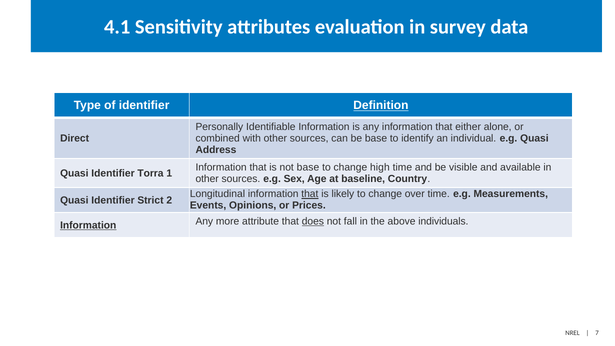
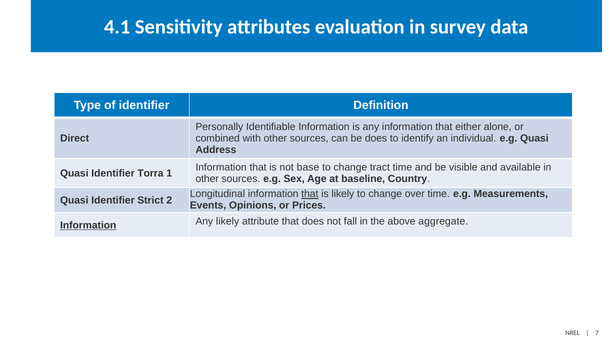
Definition underline: present -> none
be base: base -> does
high: high -> tract
Any more: more -> likely
does at (313, 221) underline: present -> none
individuals: individuals -> aggregate
